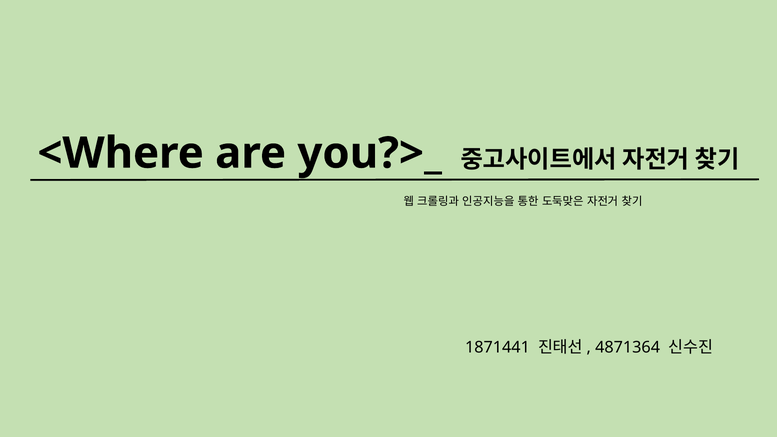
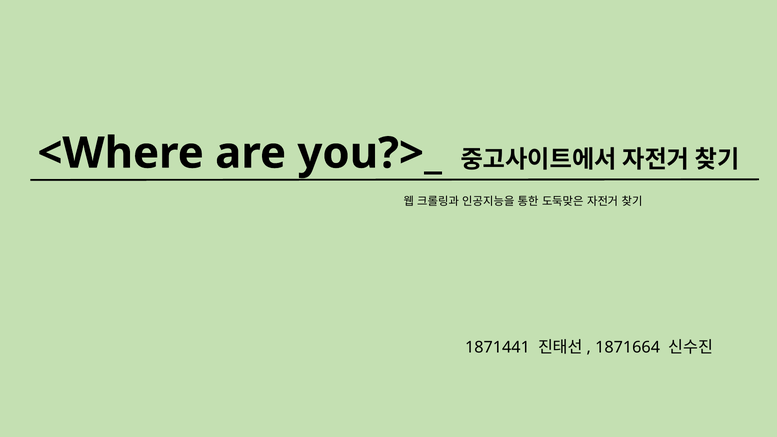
4871364: 4871364 -> 1871664
